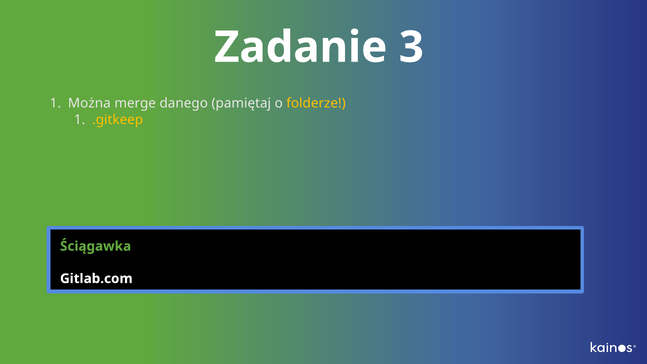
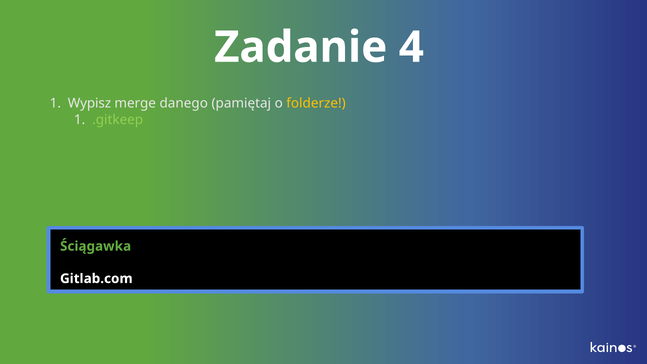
3: 3 -> 4
Można: Można -> Wypisz
.gitkeep colour: yellow -> light green
